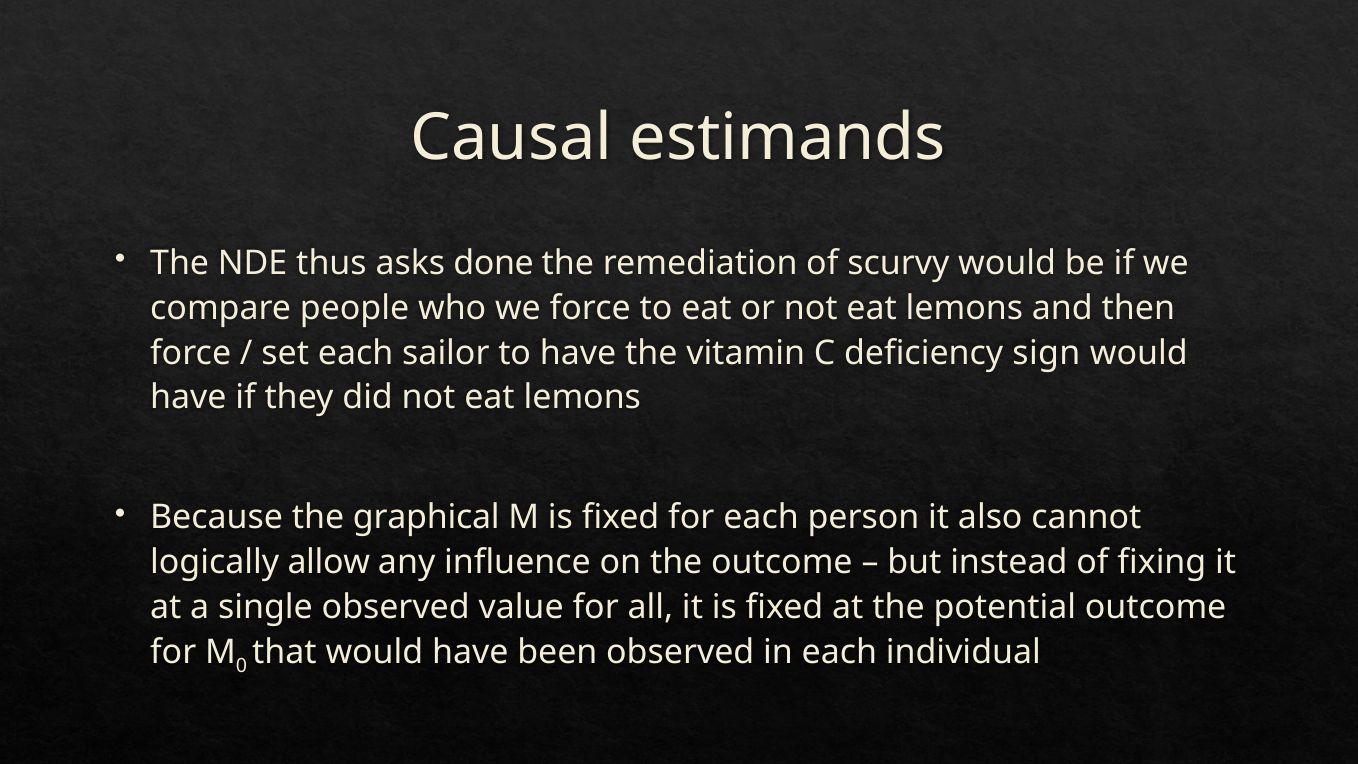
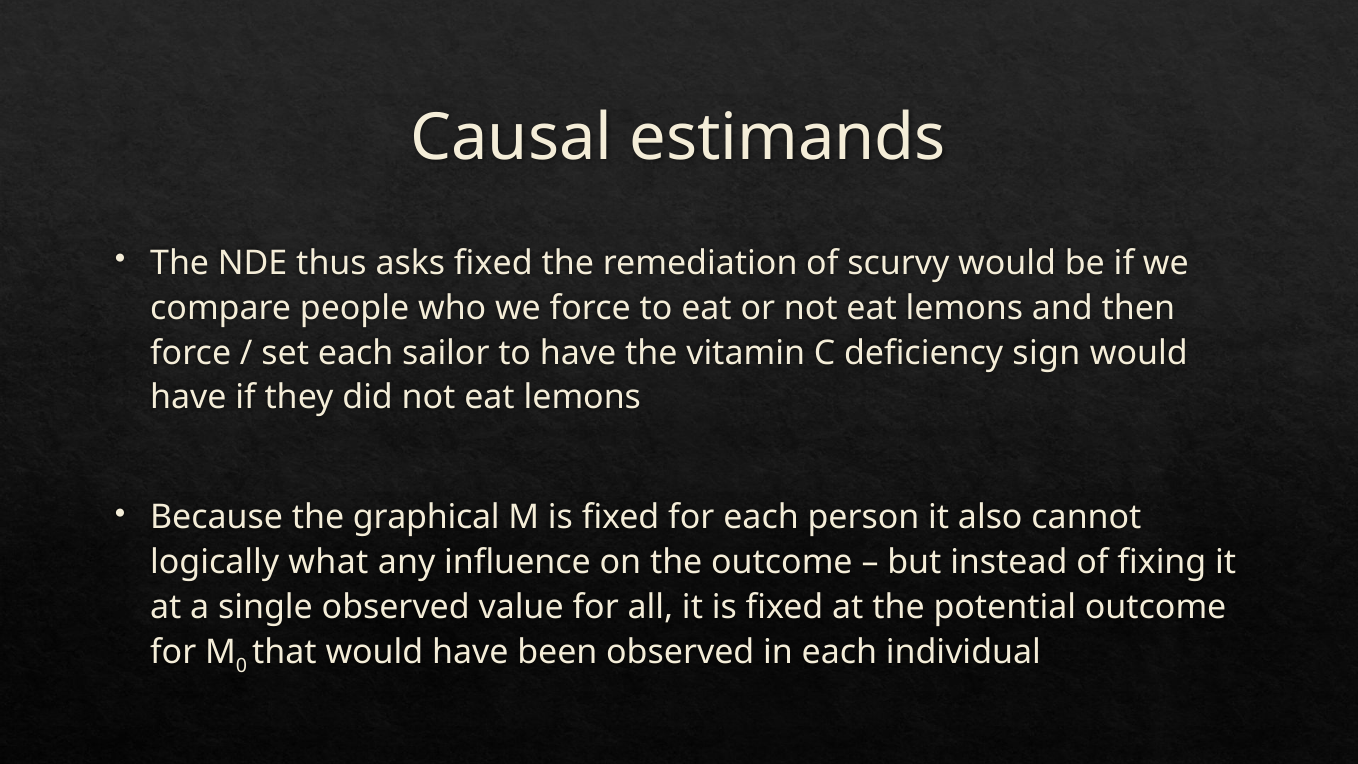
asks done: done -> fixed
allow: allow -> what
